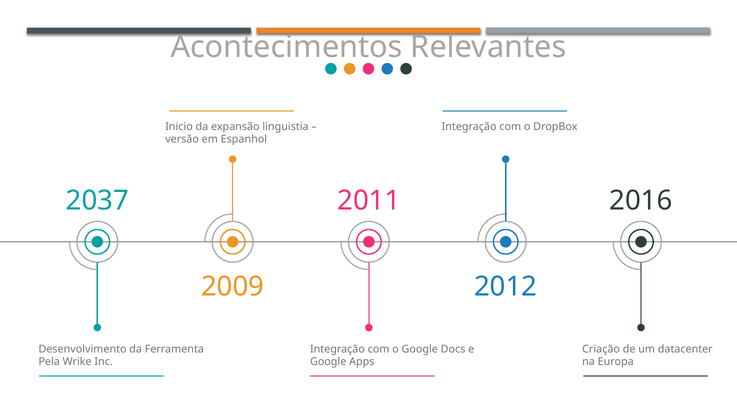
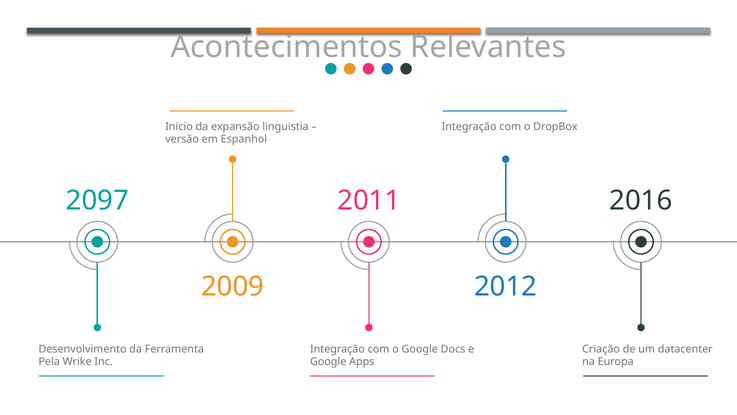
2037: 2037 -> 2097
